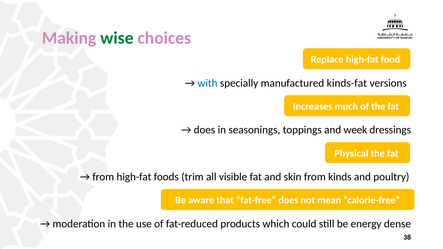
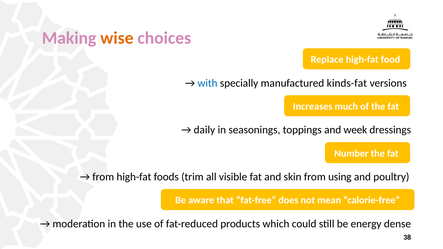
wise colour: green -> orange
does at (204, 130): does -> daily
Physical: Physical -> Number
kinds: kinds -> using
